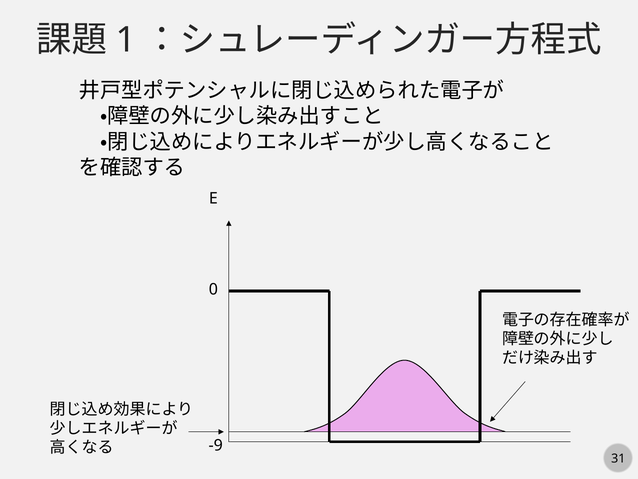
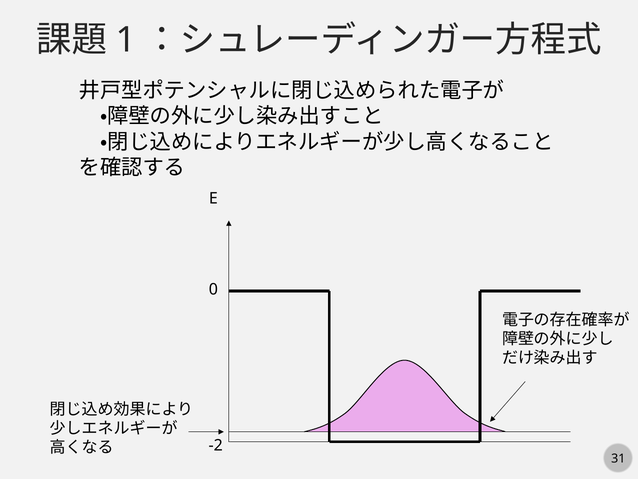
-9: -9 -> -2
